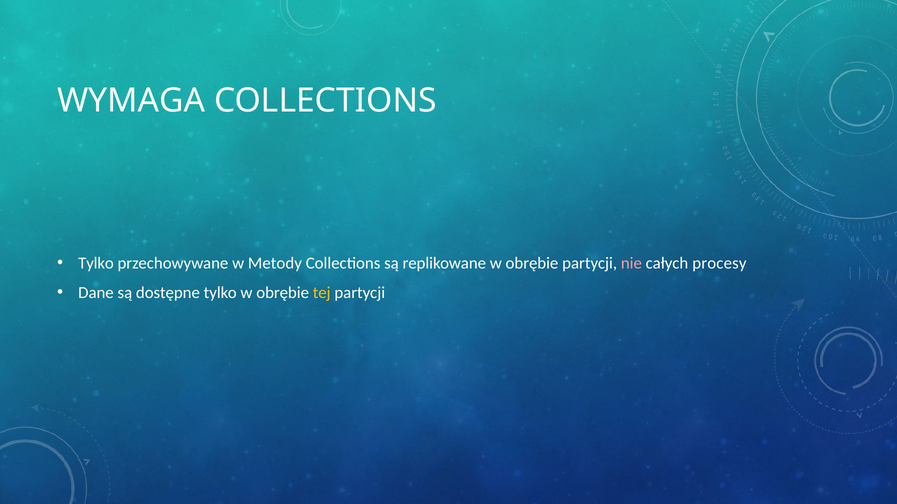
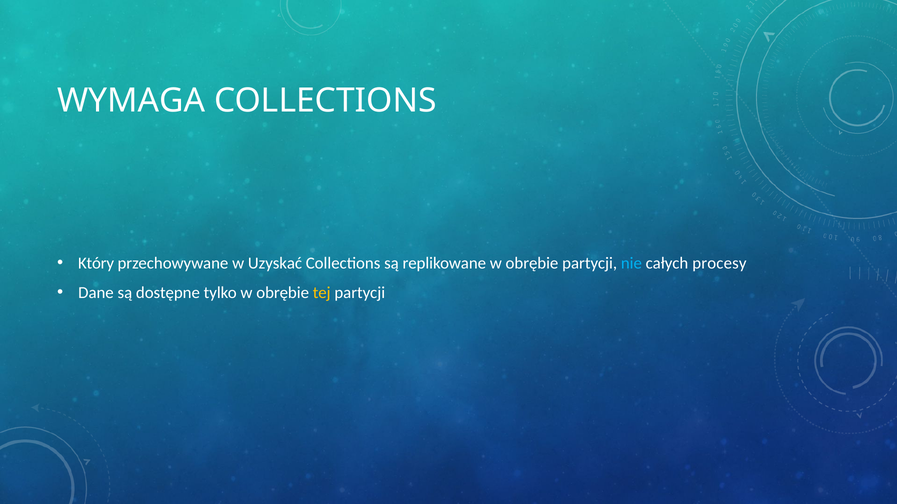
Tylko at (96, 263): Tylko -> Który
Metody: Metody -> Uzyskać
nie colour: pink -> light blue
